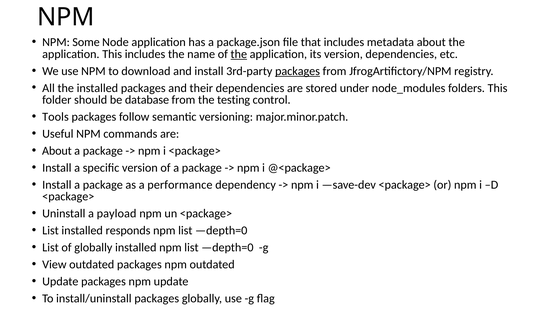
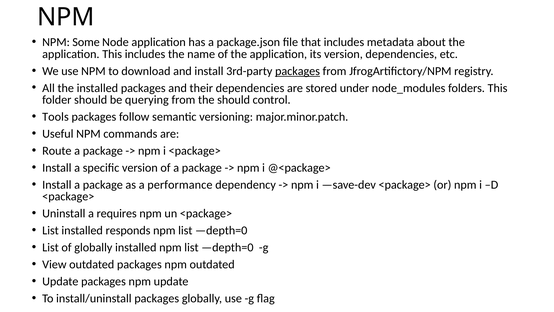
the at (239, 54) underline: present -> none
database: database -> querying
the testing: testing -> should
About at (57, 151): About -> Route
payload: payload -> requires
